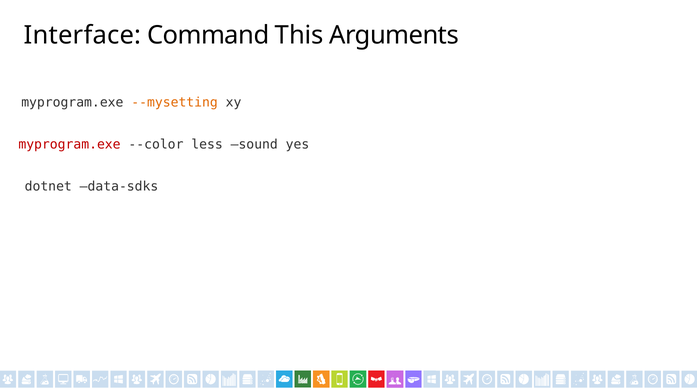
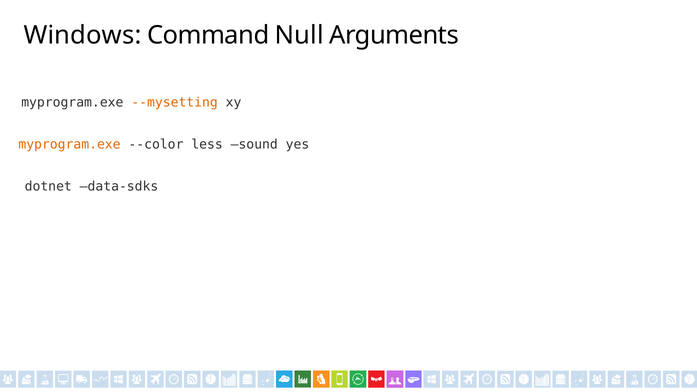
Interface: Interface -> Windows
This: This -> Null
myprogram.exe at (69, 144) colour: red -> orange
